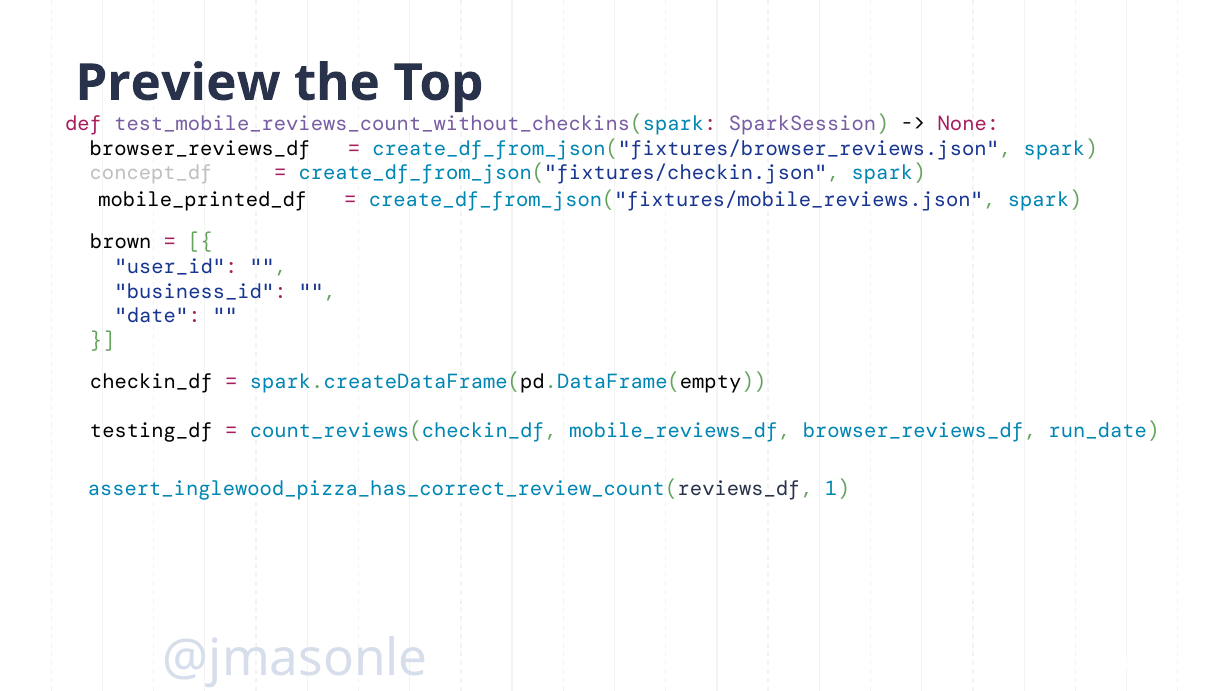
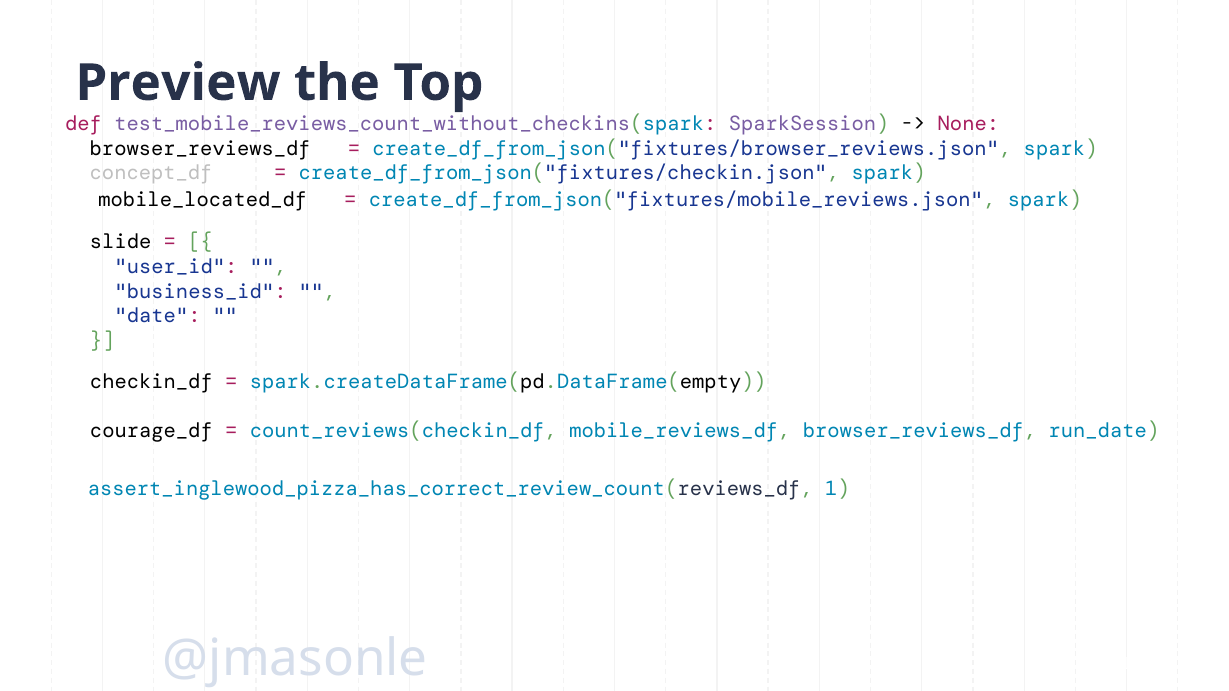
mobile_printed_df: mobile_printed_df -> mobile_located_df
brown: brown -> slide
testing_df: testing_df -> courage_df
